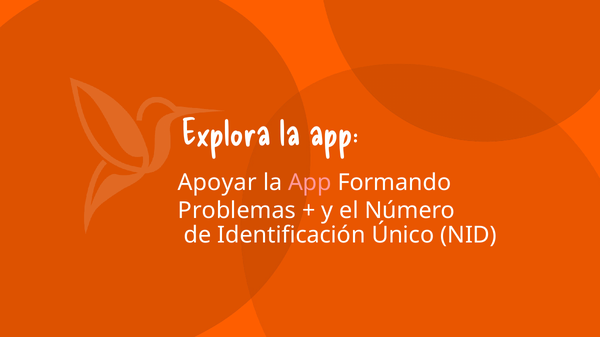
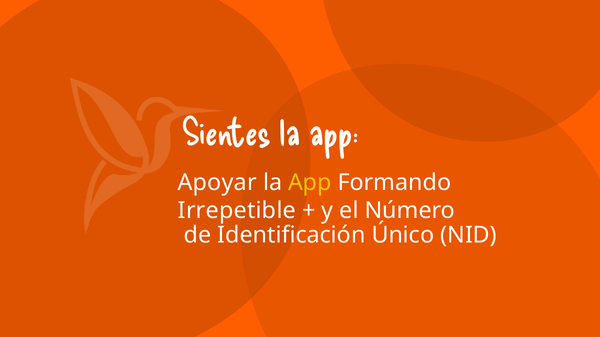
Explora: Explora -> Sientes
App at (310, 183) colour: pink -> yellow
Problemas: Problemas -> Irrepetible
